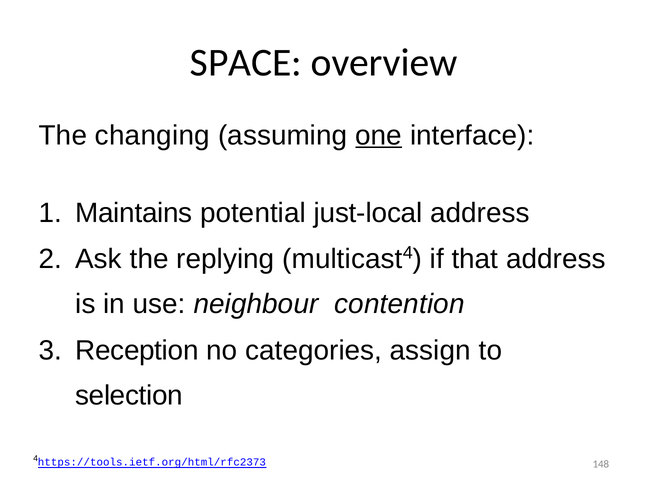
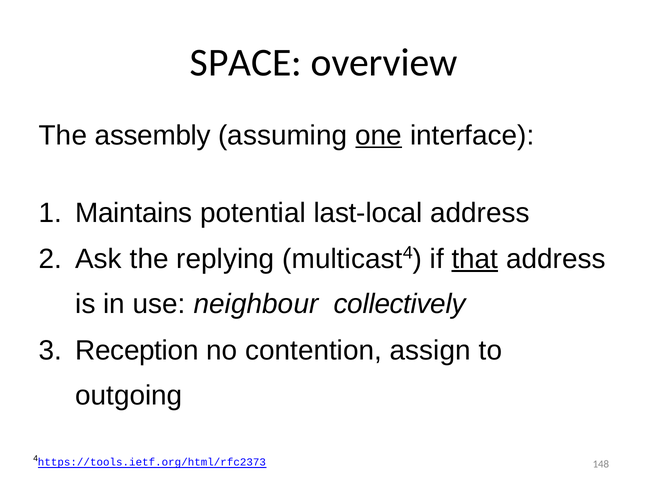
changing: changing -> assembly
just-local: just-local -> last-local
that underline: none -> present
contention: contention -> collectively
categories: categories -> contention
selection: selection -> outgoing
